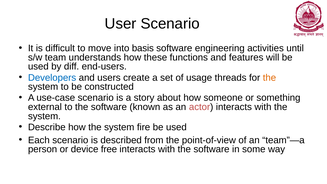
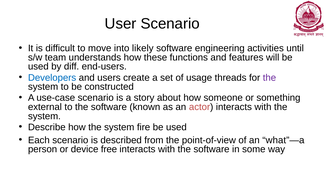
basis: basis -> likely
the at (269, 78) colour: orange -> purple
team”—a: team”—a -> what”—a
